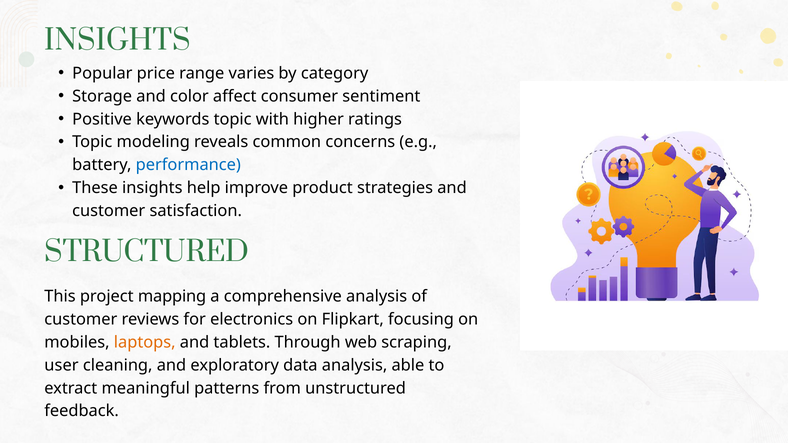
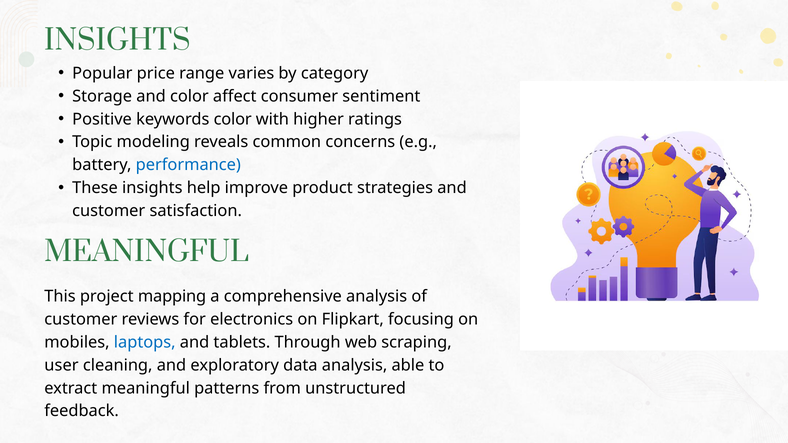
keywords topic: topic -> color
STRUCTURED at (147, 252): STRUCTURED -> MEANINGFUL
laptops colour: orange -> blue
